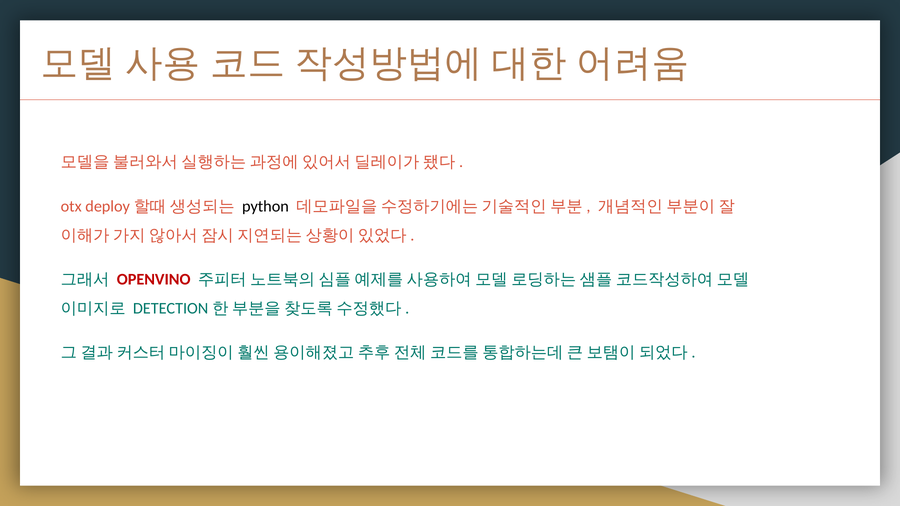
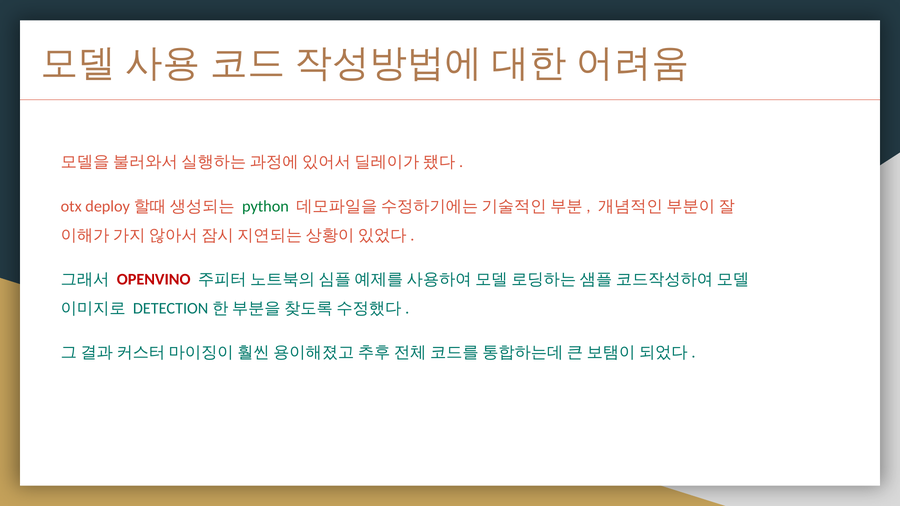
python colour: black -> green
